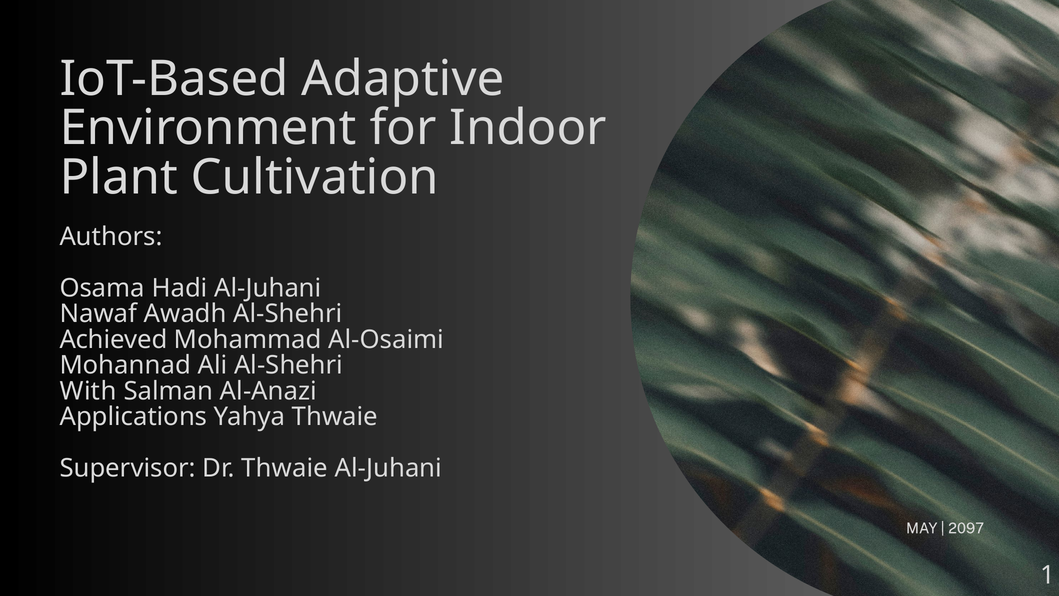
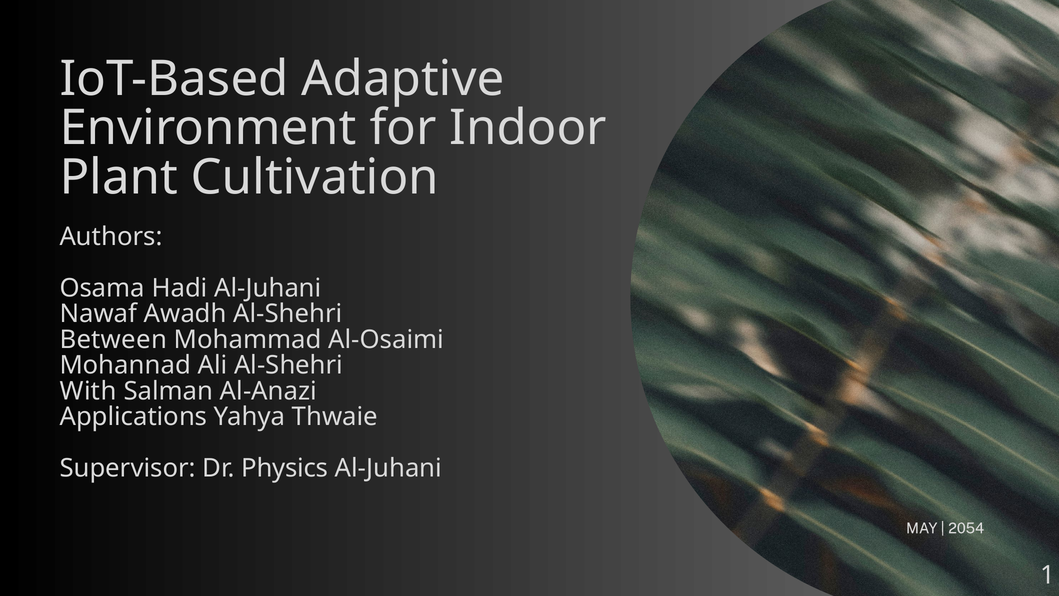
Achieved: Achieved -> Between
Dr Thwaie: Thwaie -> Physics
2097: 2097 -> 2054
